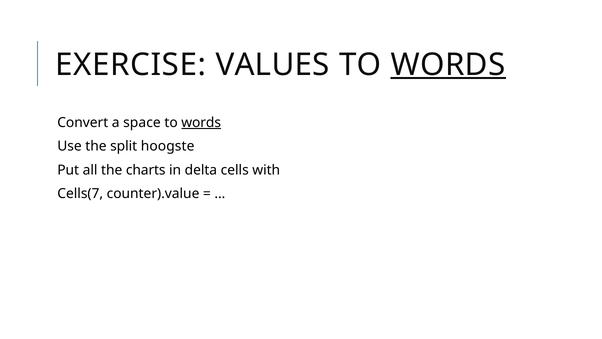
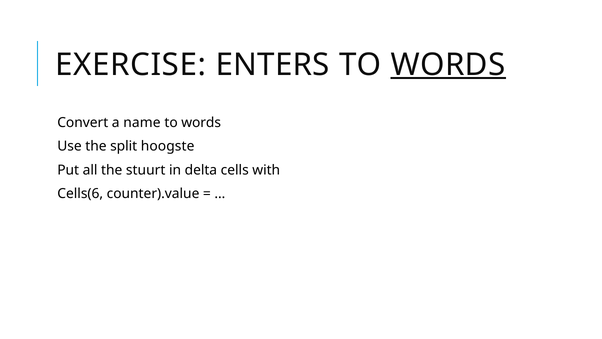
VALUES: VALUES -> ENTERS
space: space -> name
words at (201, 122) underline: present -> none
charts: charts -> stuurt
Cells(7: Cells(7 -> Cells(6
